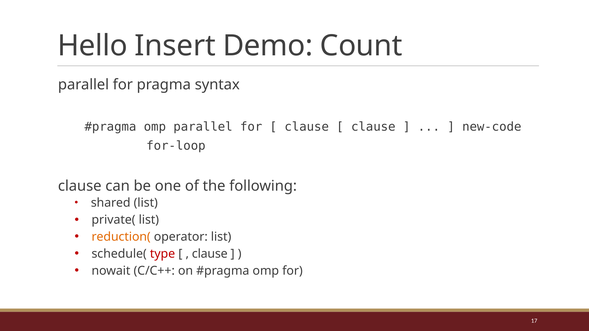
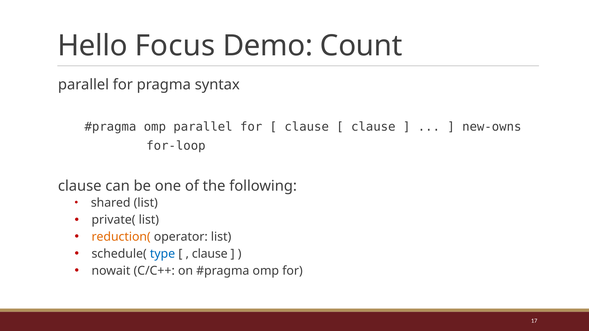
Insert: Insert -> Focus
new-code: new-code -> new-owns
type colour: red -> blue
